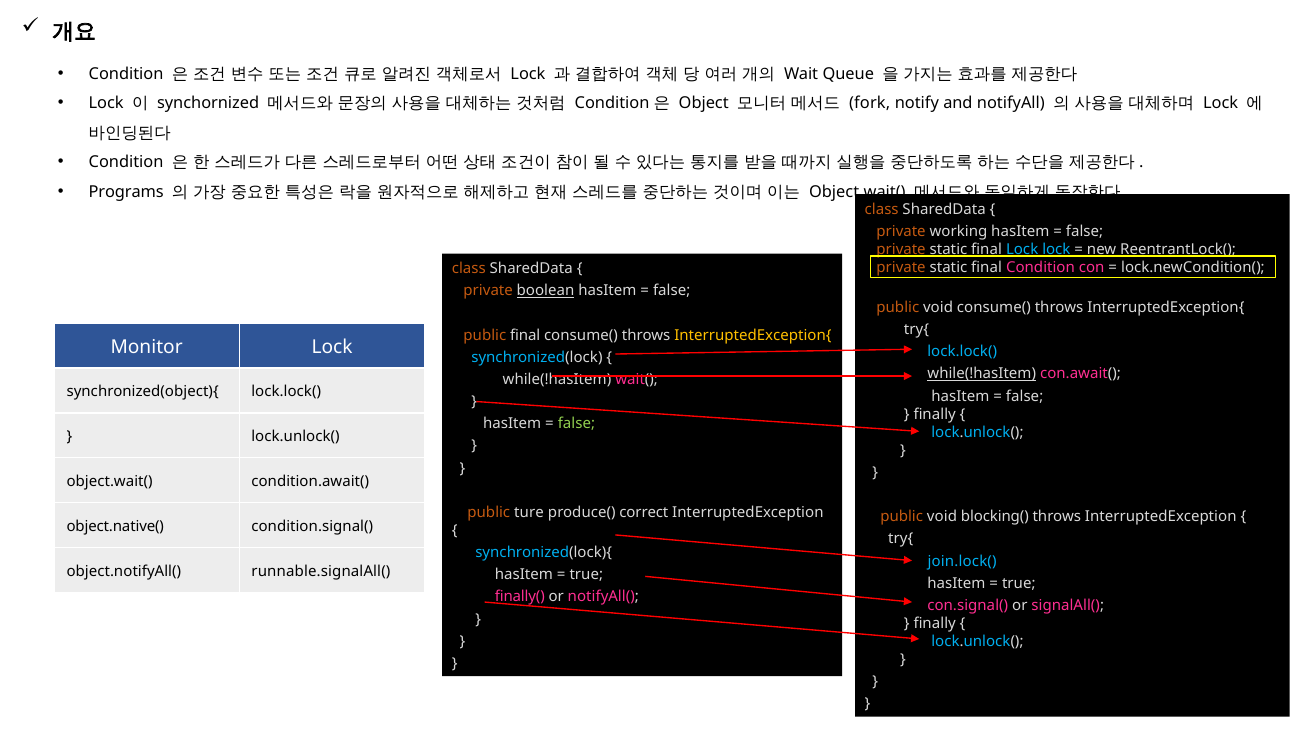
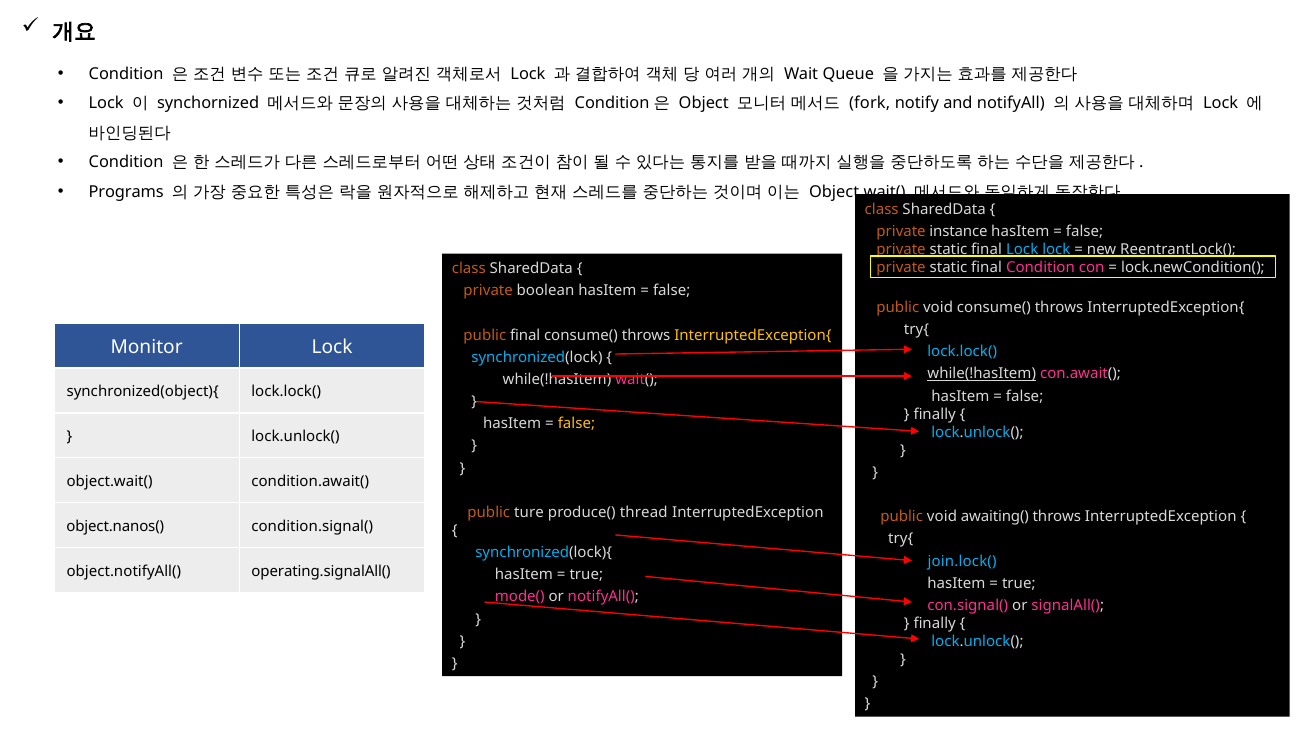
working: working -> instance
boolean underline: present -> none
false at (576, 424) colour: light green -> yellow
correct: correct -> thread
blocking(: blocking( -> awaiting(
object.native(: object.native( -> object.nanos(
runnable.signalAll(: runnable.signalAll( -> operating.signalAll(
finally(: finally( -> mode(
